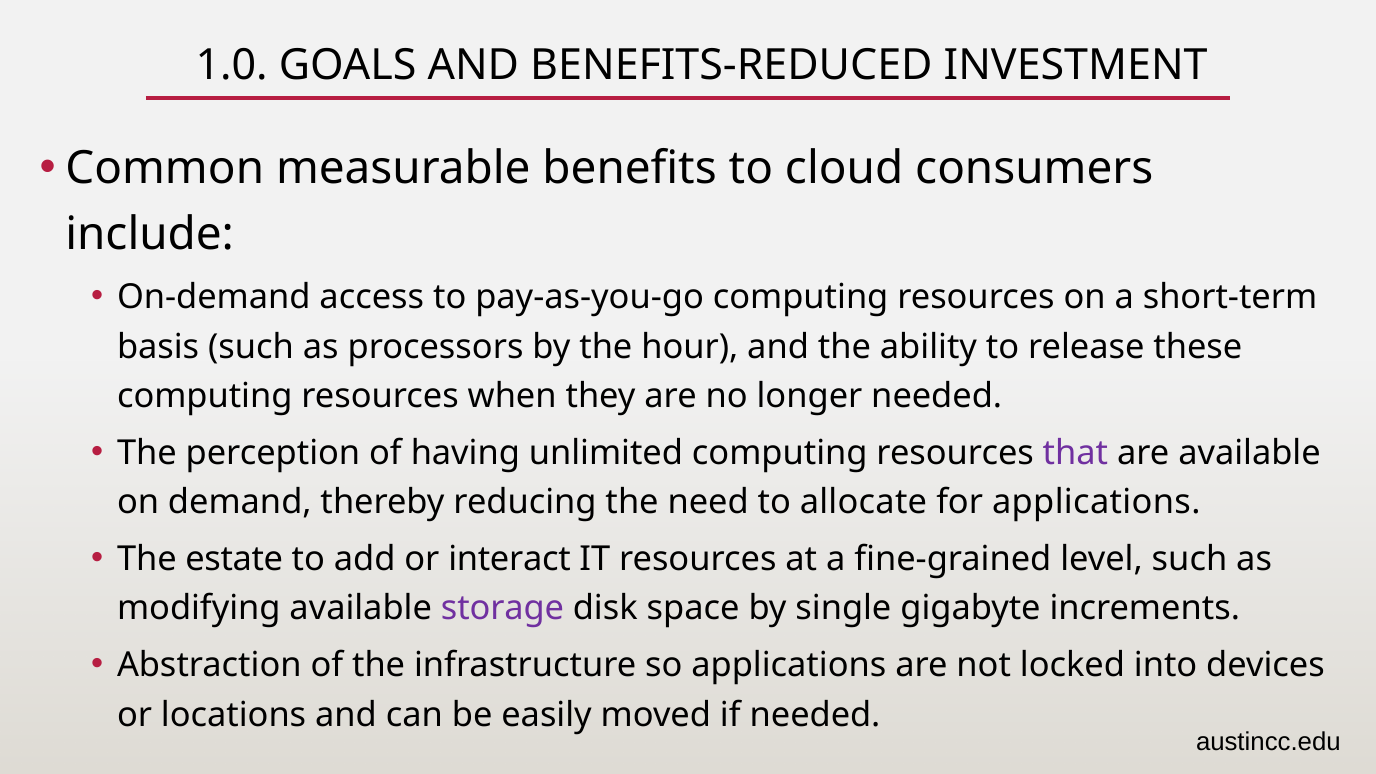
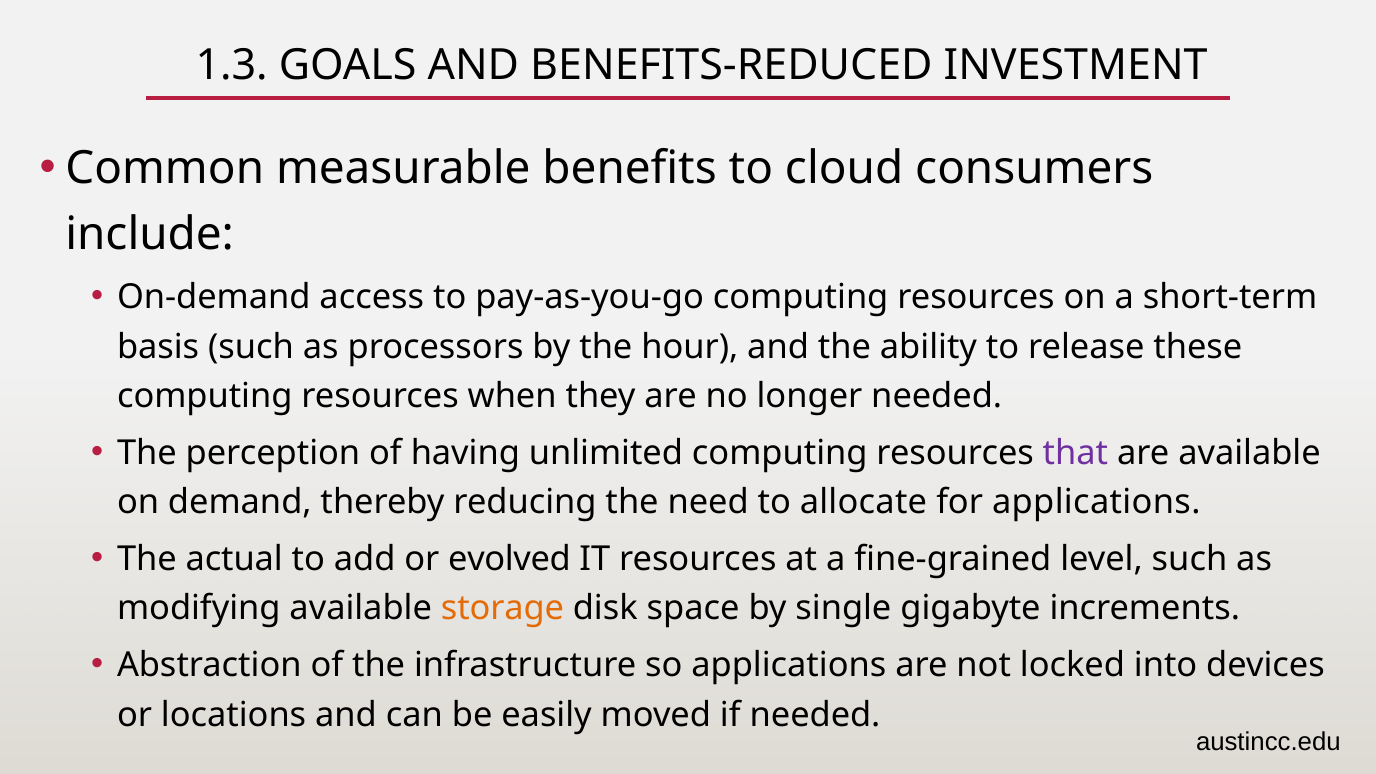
1.0: 1.0 -> 1.3
estate: estate -> actual
interact: interact -> evolved
storage colour: purple -> orange
